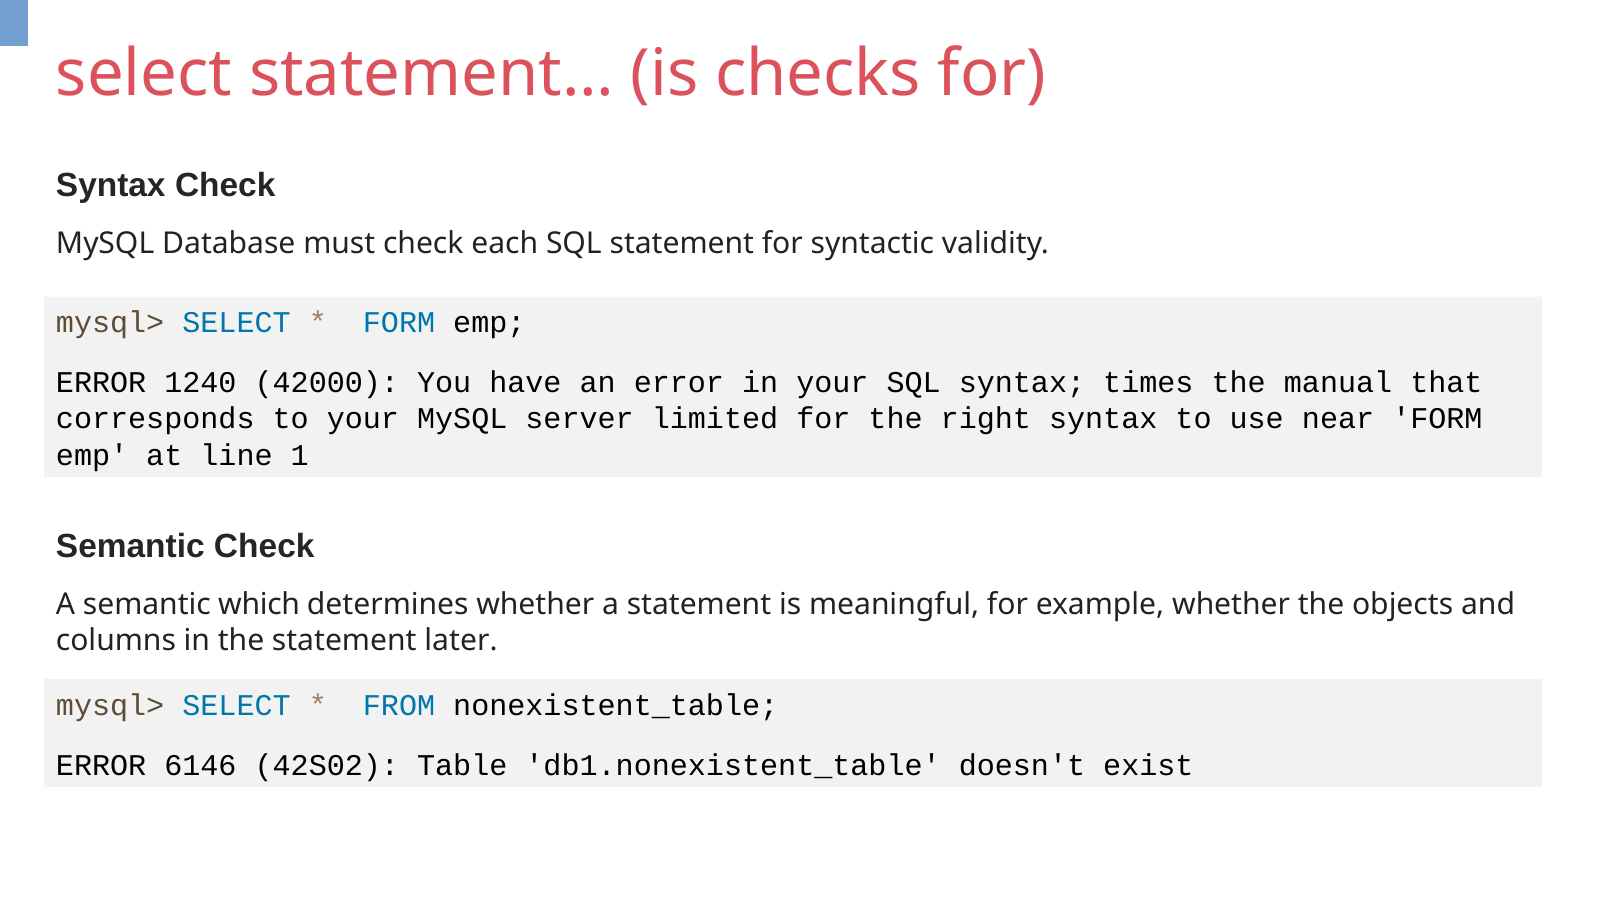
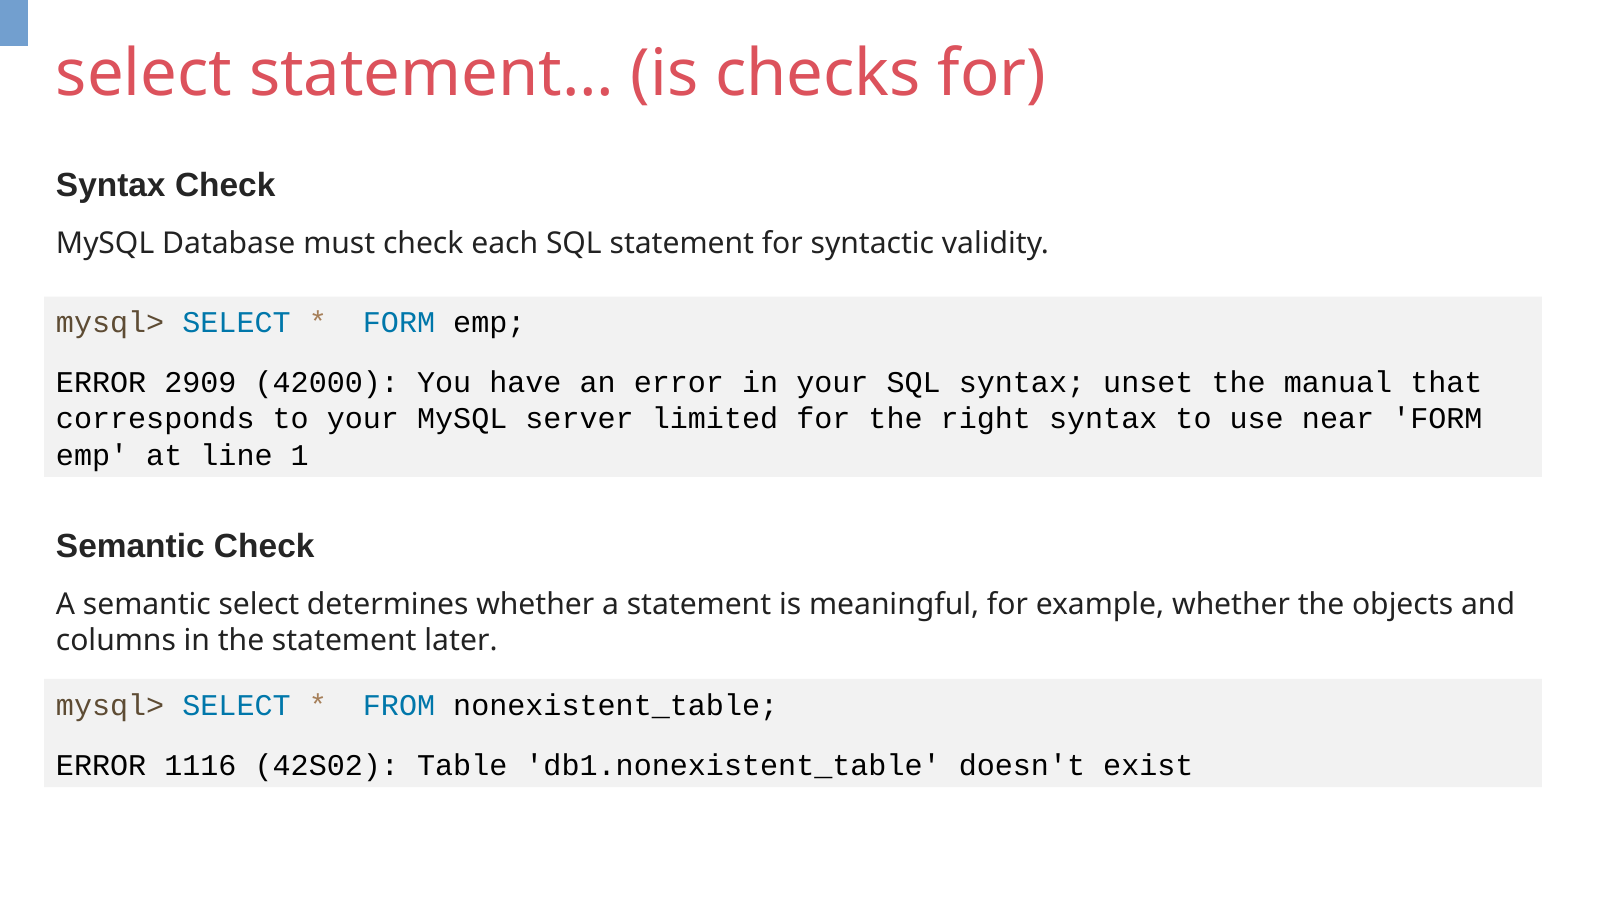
1240: 1240 -> 2909
times: times -> unset
semantic which: which -> select
6146: 6146 -> 1116
